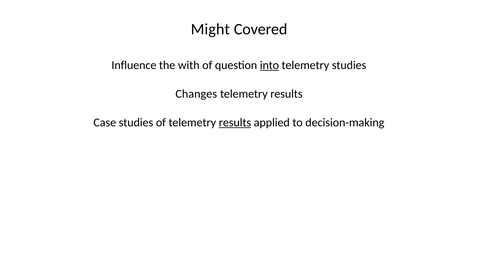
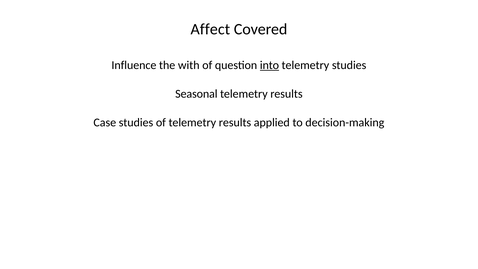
Might: Might -> Affect
Changes: Changes -> Seasonal
results at (235, 123) underline: present -> none
